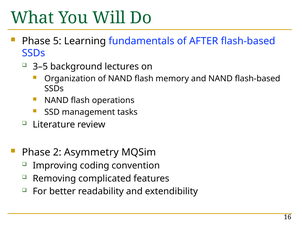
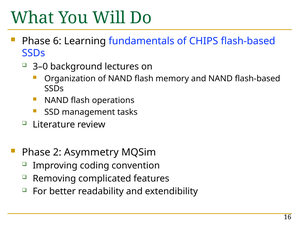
5: 5 -> 6
AFTER: AFTER -> CHIPS
3–5: 3–5 -> 3–0
